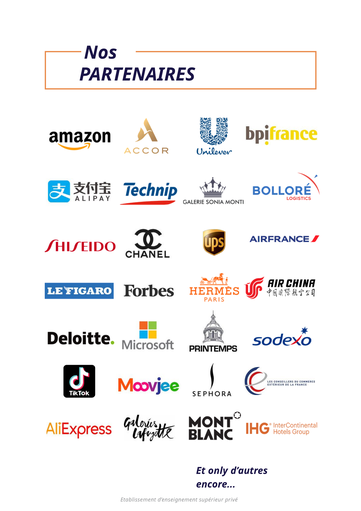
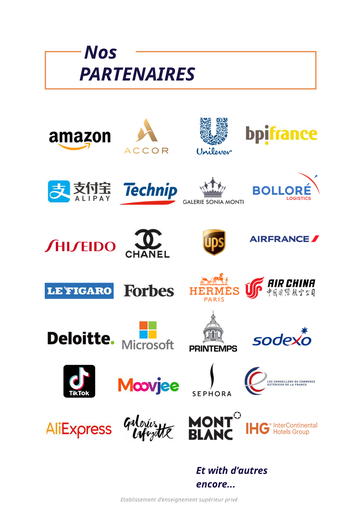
only: only -> with
